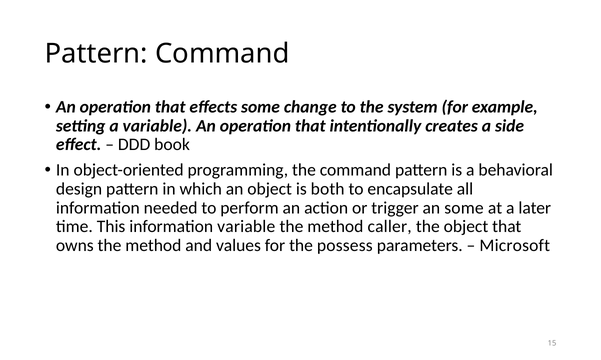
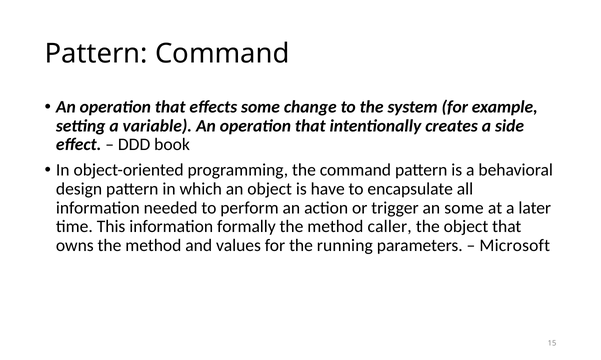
both: both -> have
information variable: variable -> formally
possess: possess -> running
